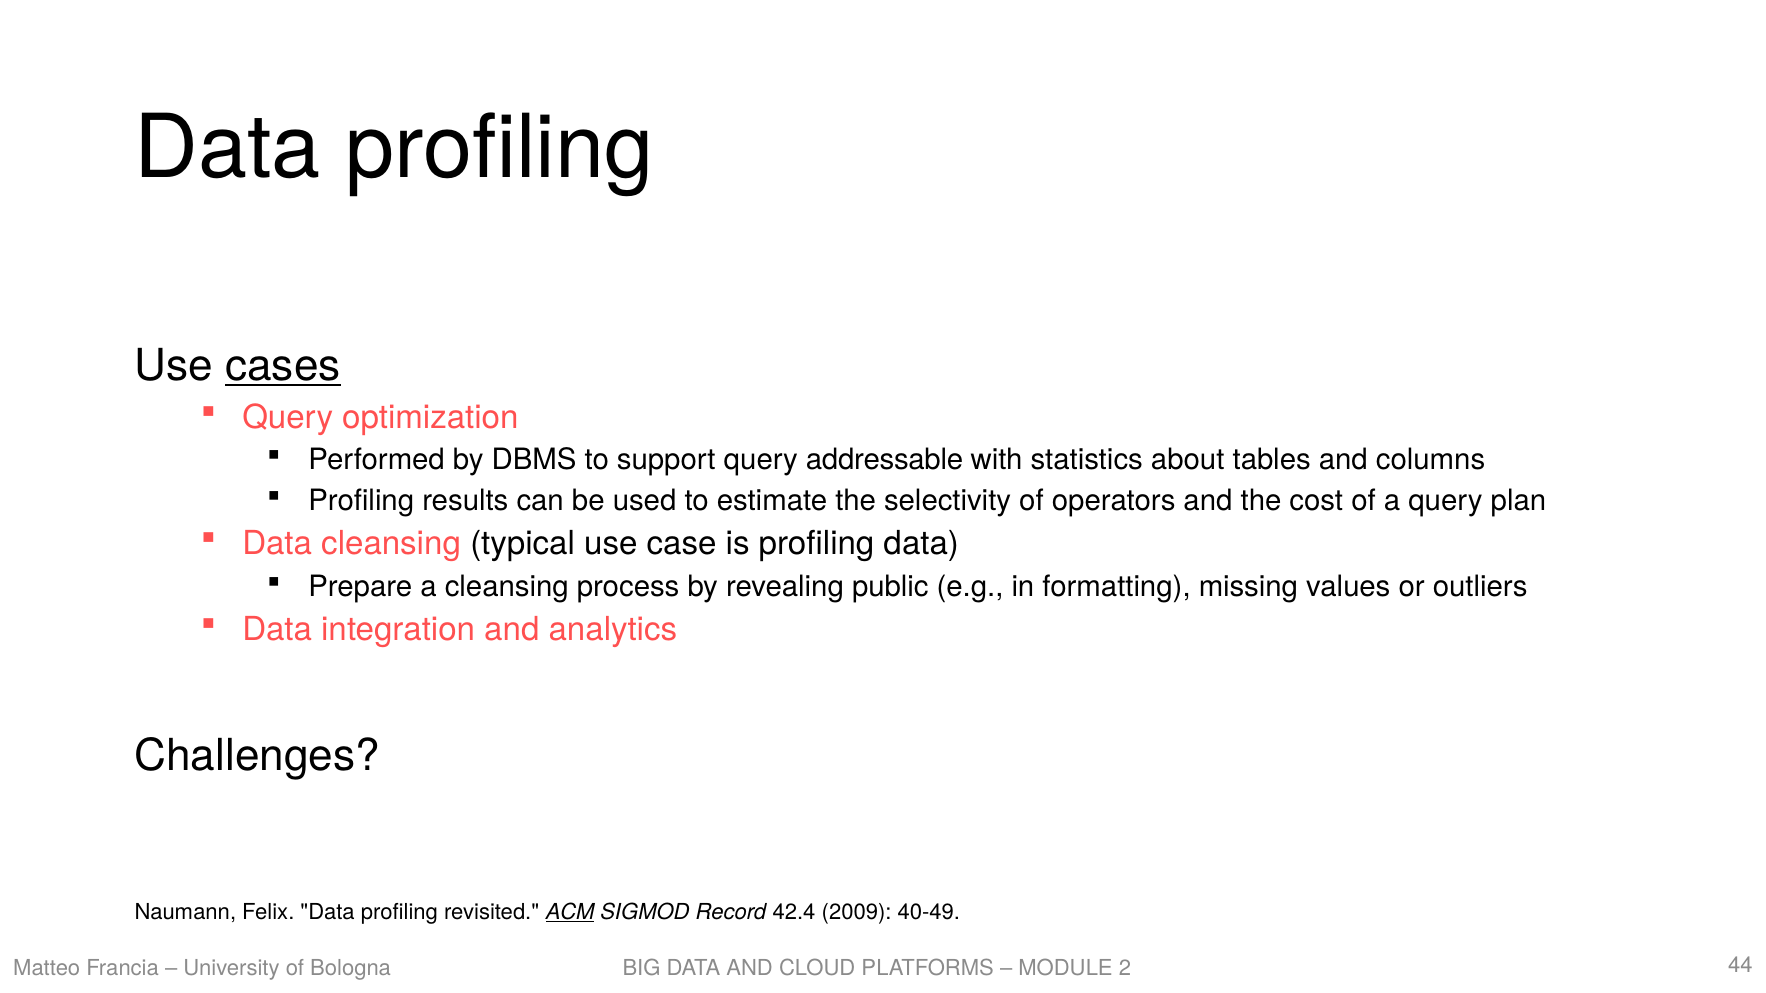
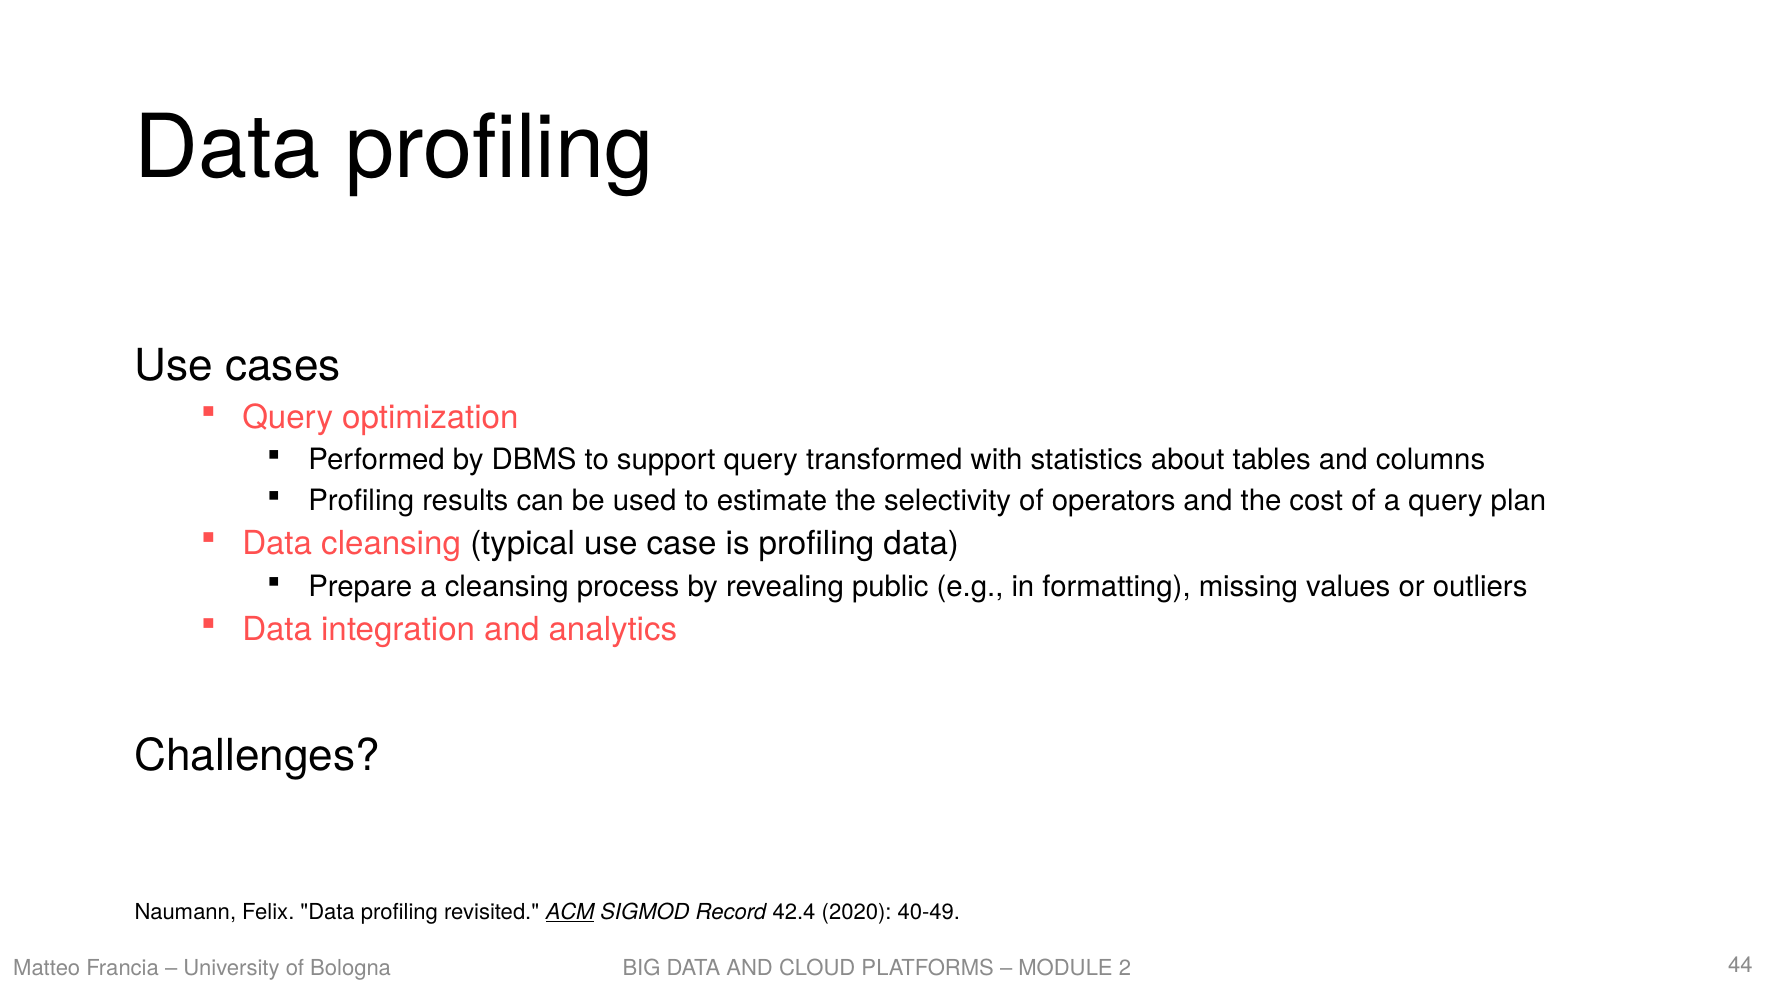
cases underline: present -> none
addressable: addressable -> transformed
2009: 2009 -> 2020
